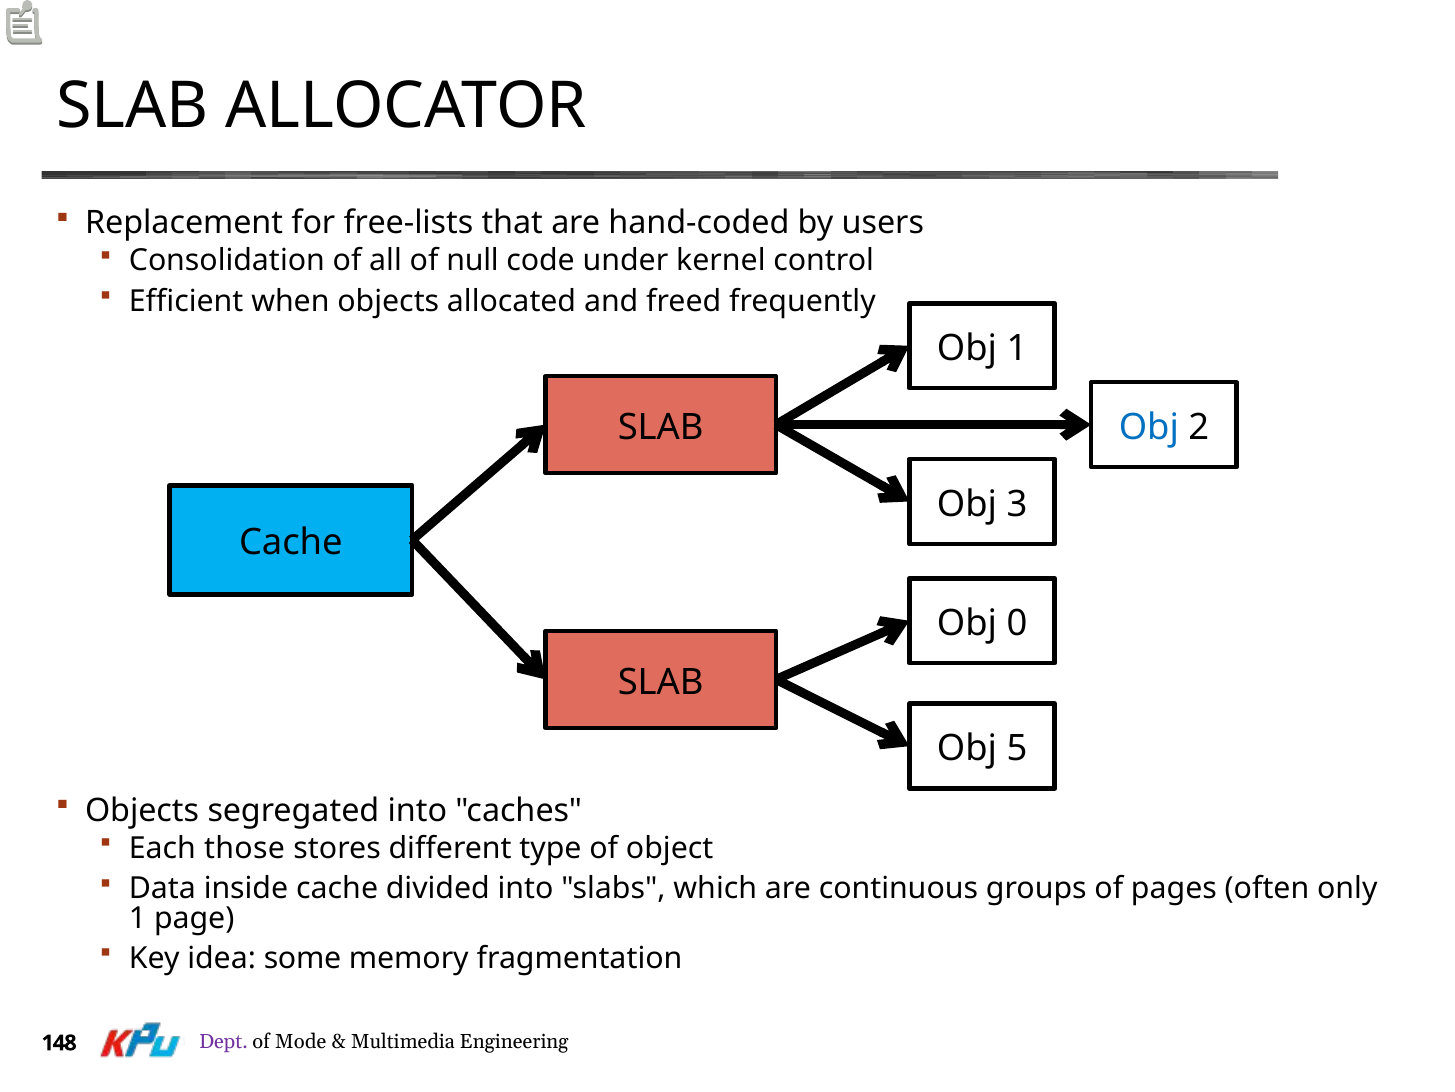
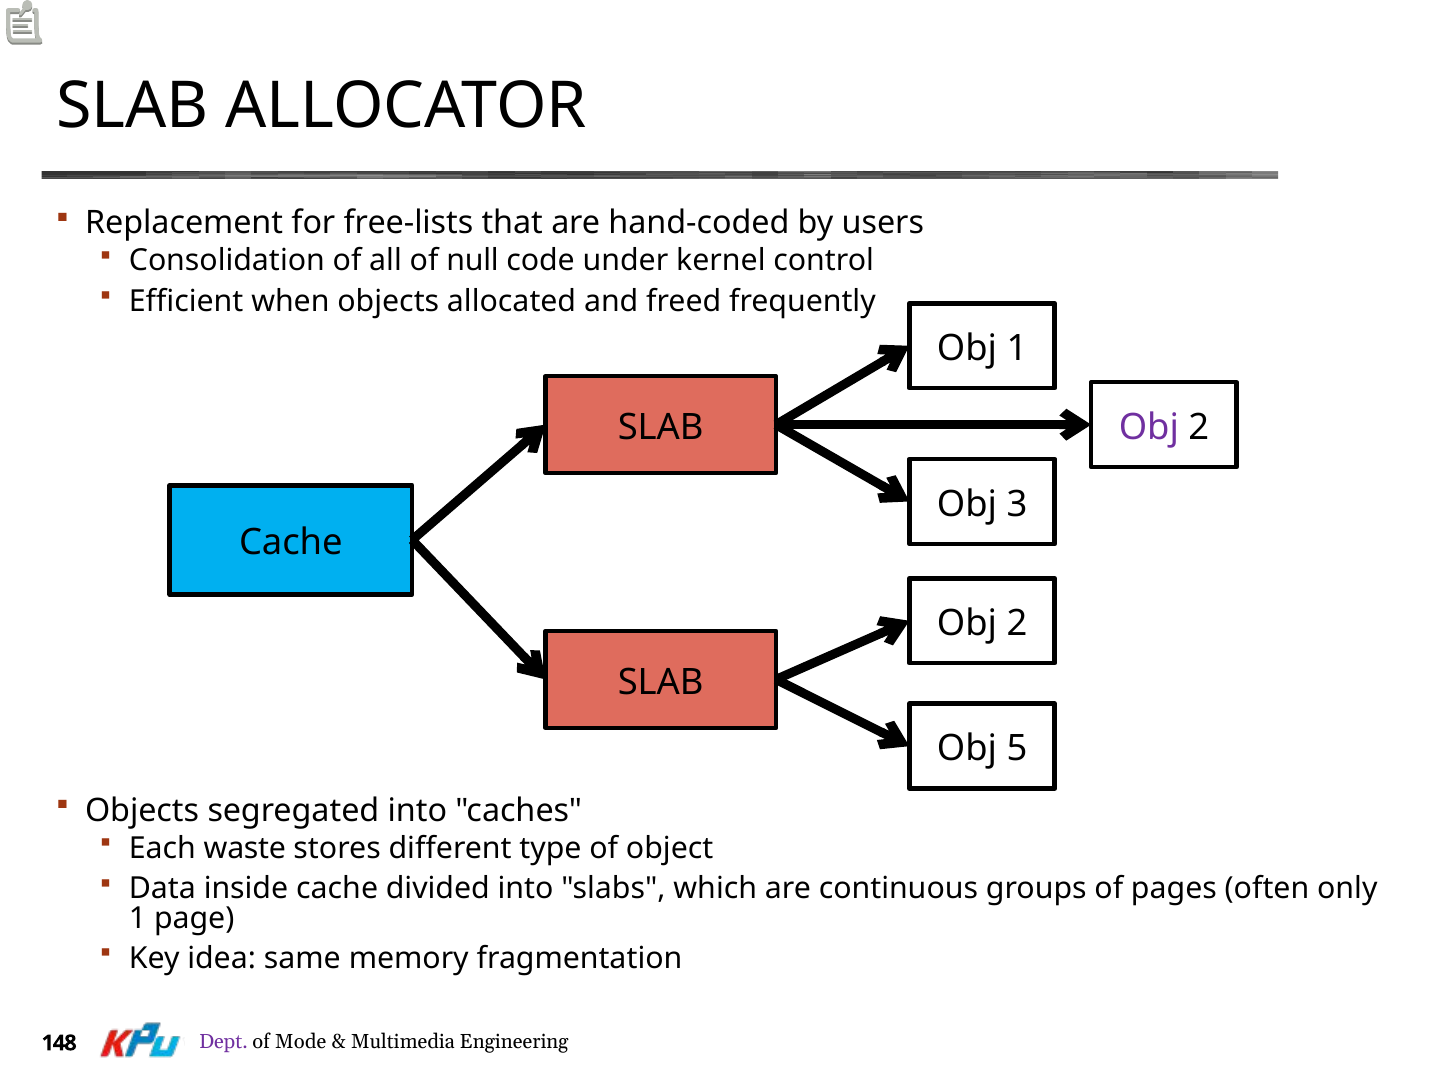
Obj at (1149, 427) colour: blue -> purple
0 at (1017, 623): 0 -> 2
those: those -> waste
some: some -> same
